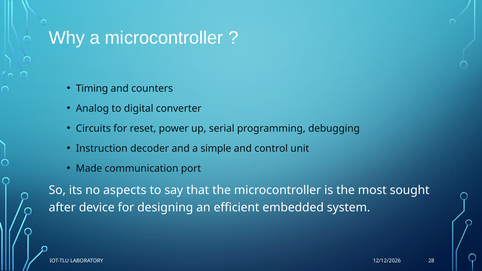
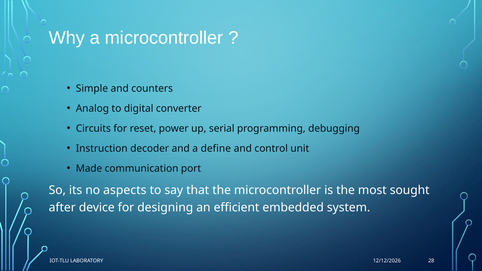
Timing: Timing -> Simple
simple: simple -> define
